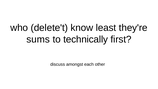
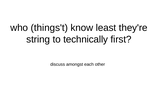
delete't: delete't -> things't
sums: sums -> string
